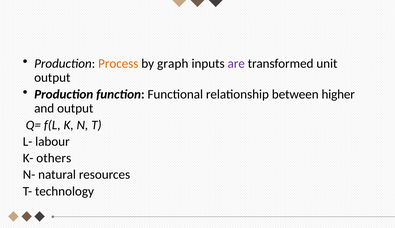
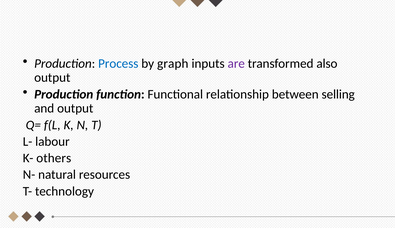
Process colour: orange -> blue
unit: unit -> also
higher: higher -> selling
